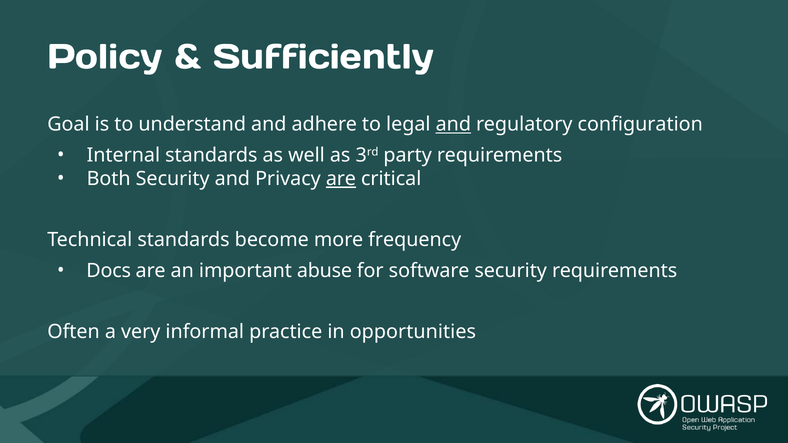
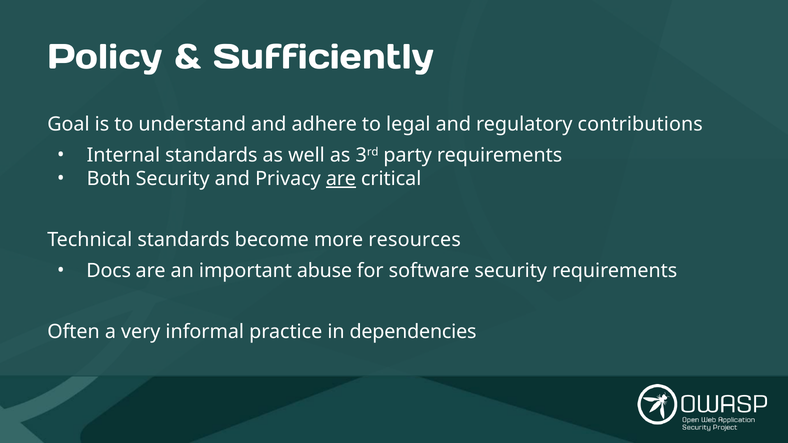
and at (453, 125) underline: present -> none
configuration: configuration -> contributions
frequency: frequency -> resources
opportunities: opportunities -> dependencies
